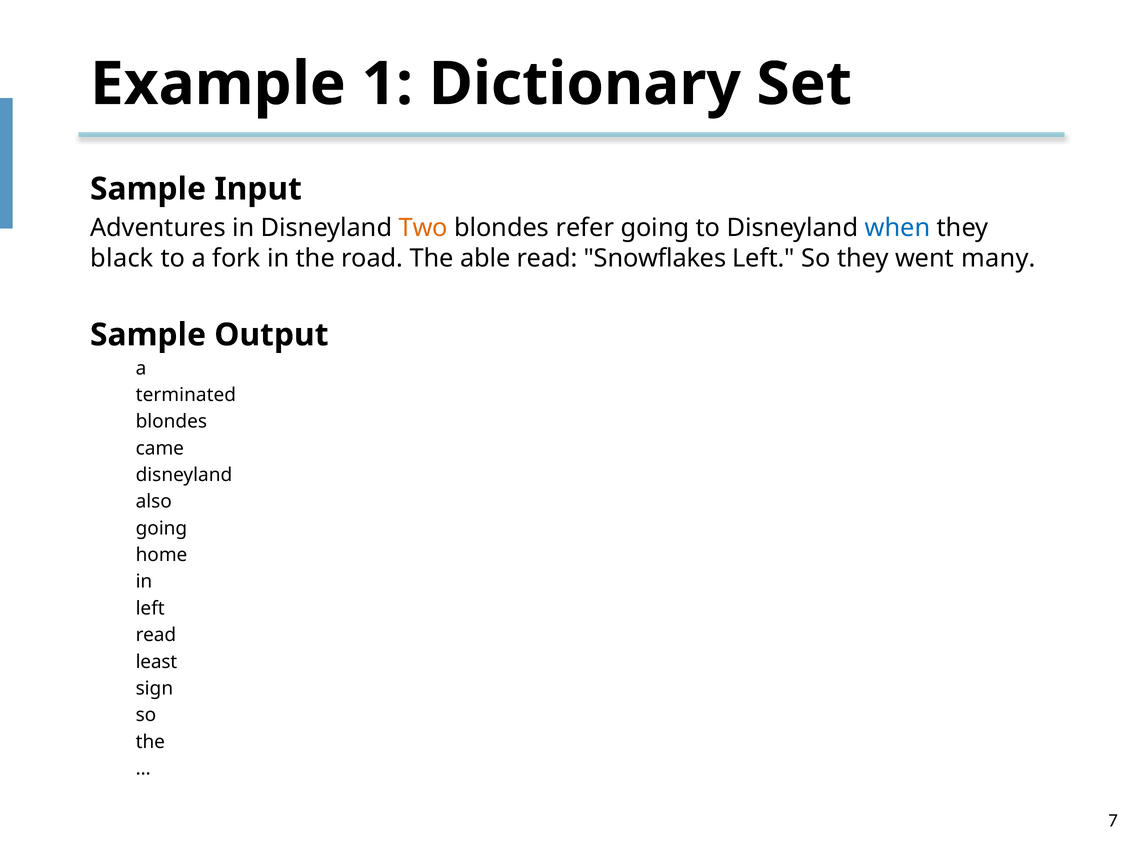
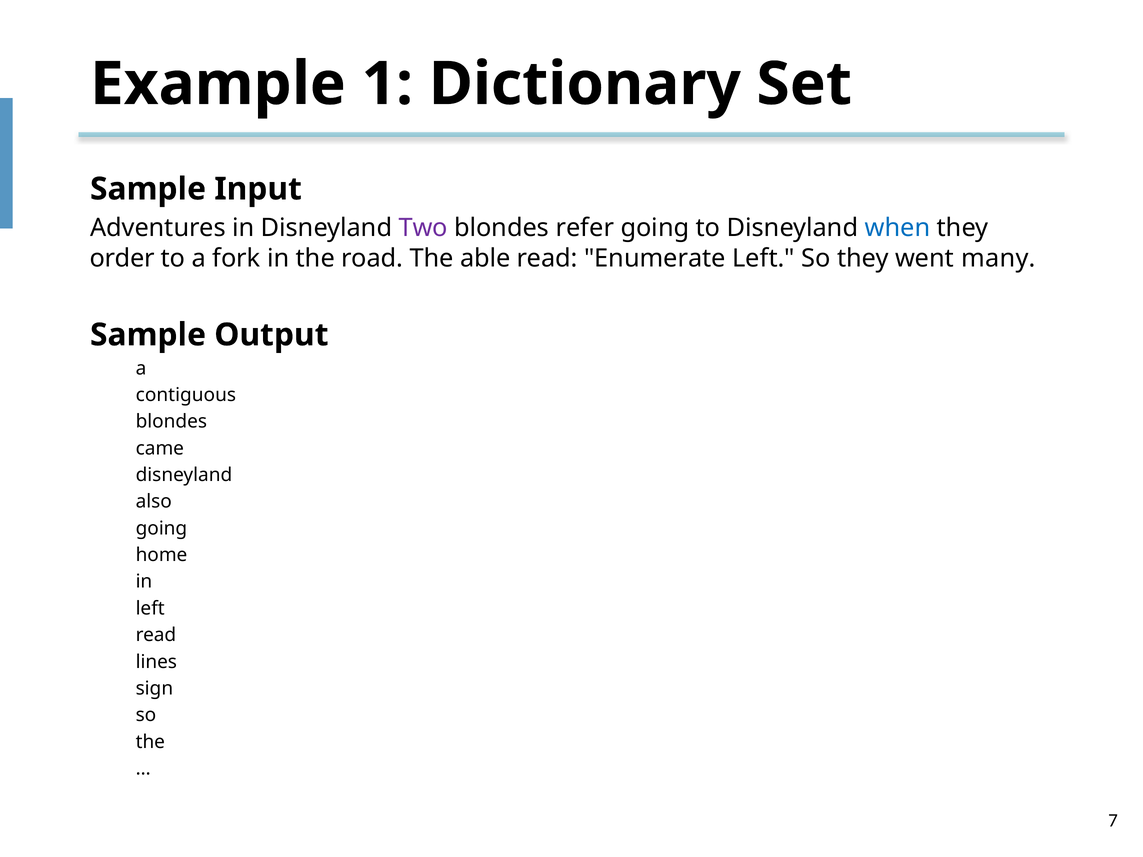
Two colour: orange -> purple
black: black -> order
Snowflakes: Snowflakes -> Enumerate
terminated: terminated -> contiguous
least: least -> lines
